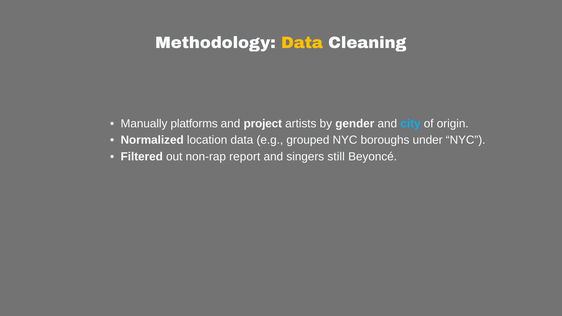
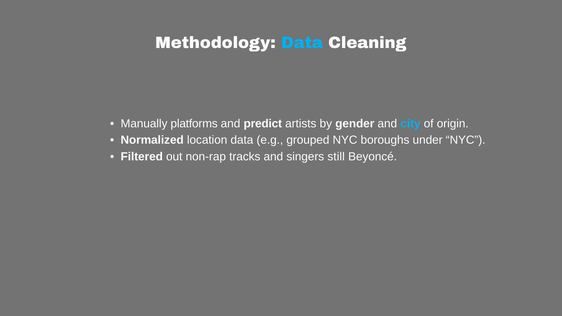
Data at (302, 43) colour: yellow -> light blue
project: project -> predict
report: report -> tracks
